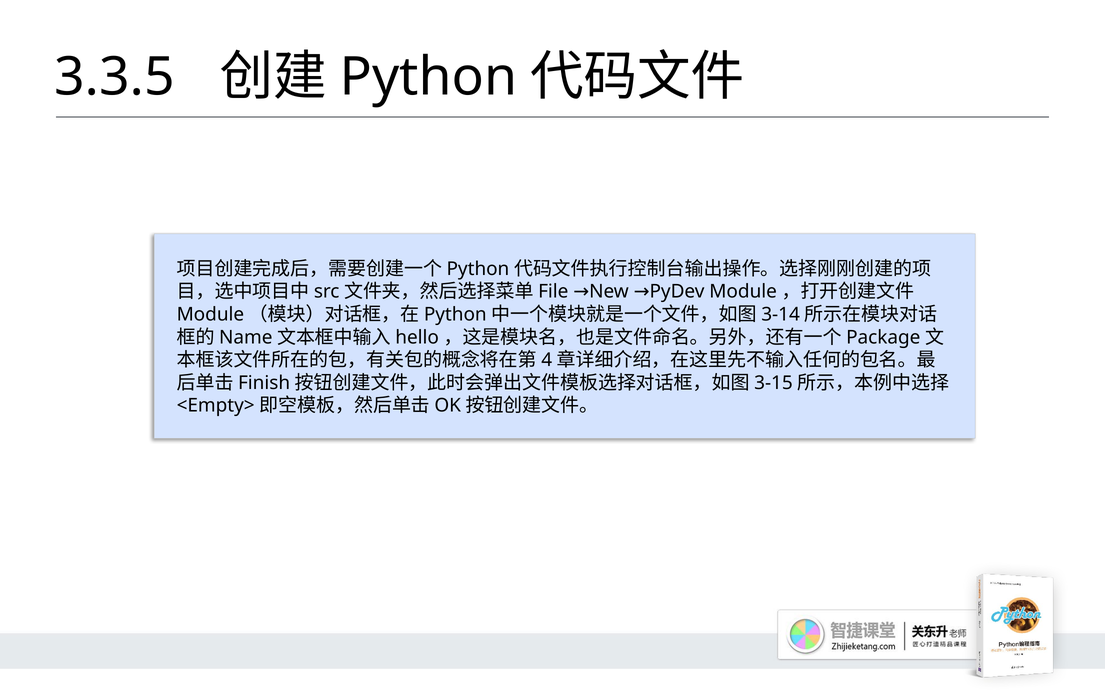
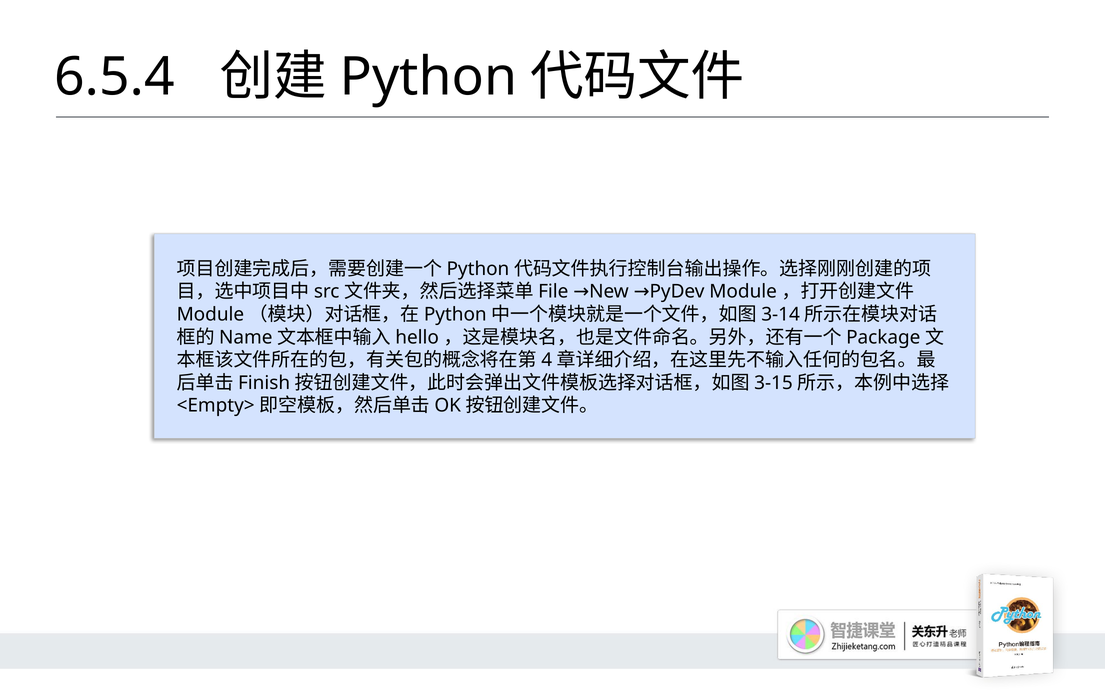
3.3.5: 3.3.5 -> 6.5.4
